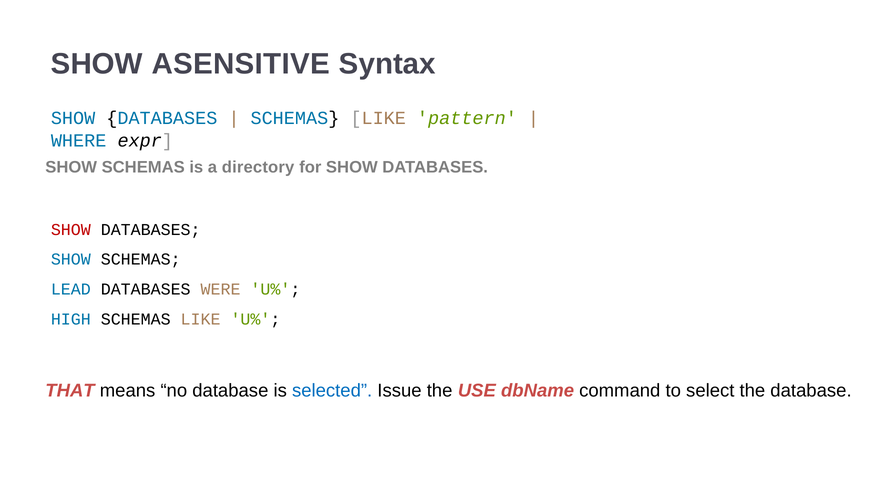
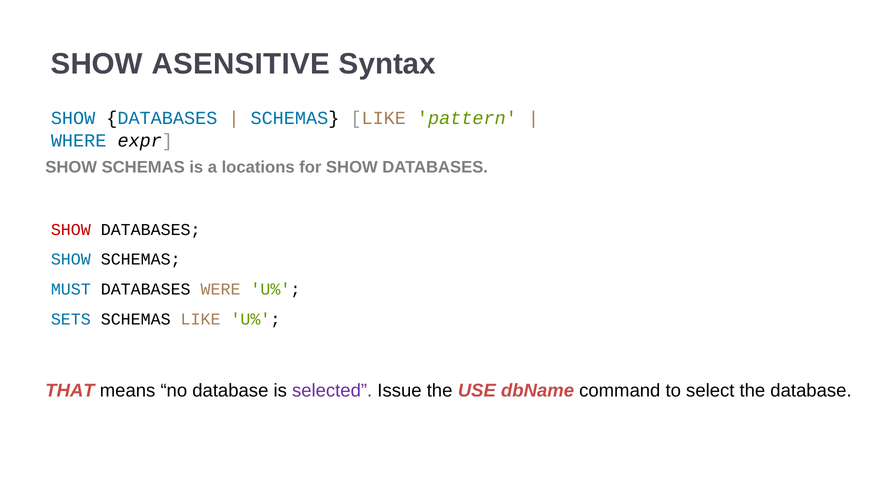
directory: directory -> locations
LEAD: LEAD -> MUST
HIGH: HIGH -> SETS
selected colour: blue -> purple
